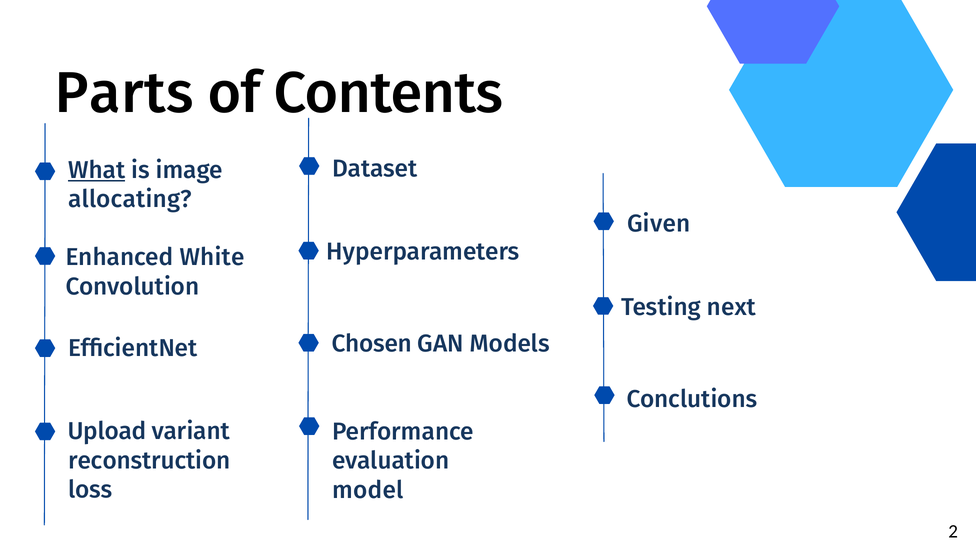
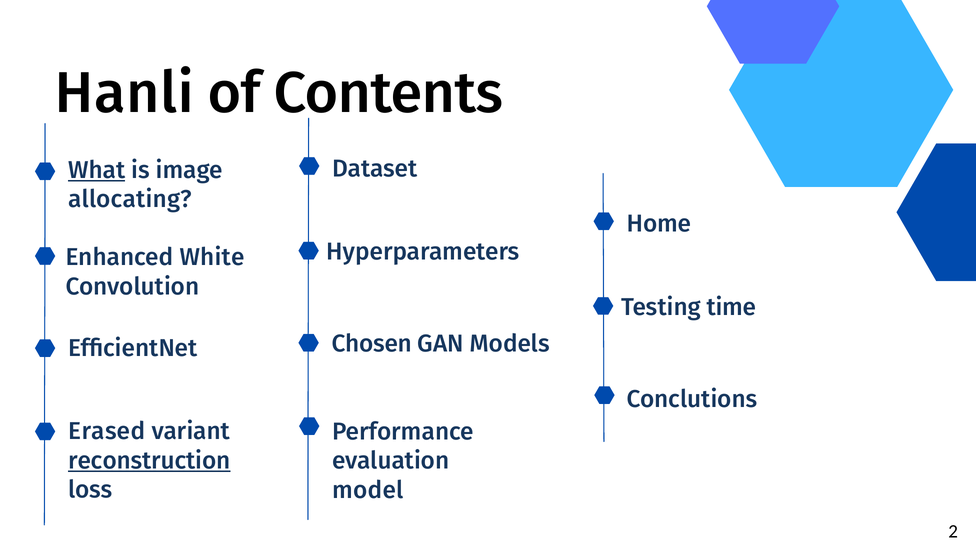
Parts: Parts -> Hanli
Given: Given -> Home
next: next -> time
Upload: Upload -> Erased
reconstruction underline: none -> present
